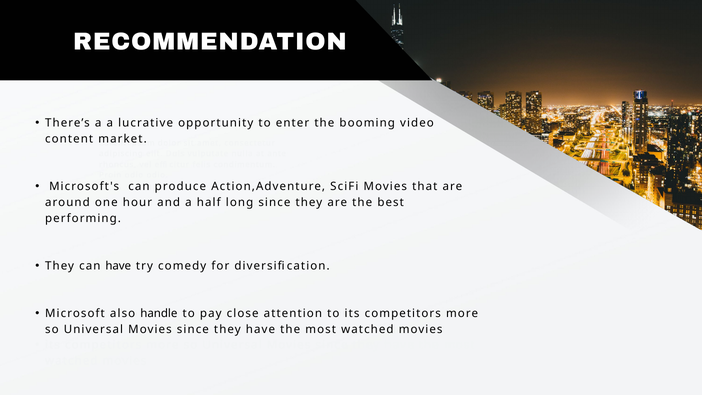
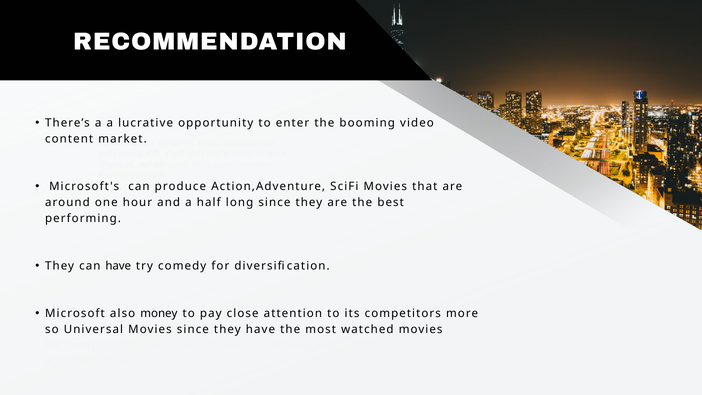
handle: handle -> money
